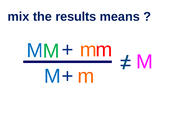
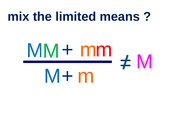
results: results -> limited
